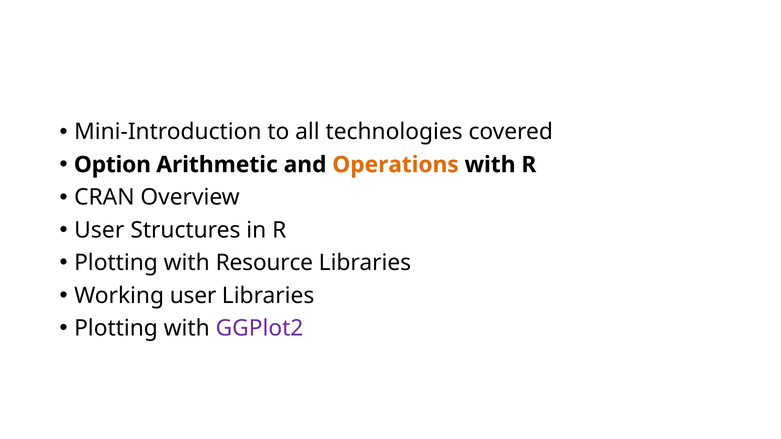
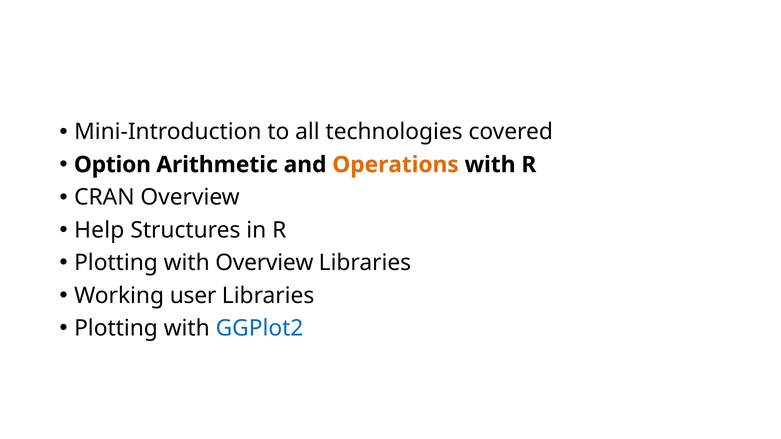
User at (99, 230): User -> Help
with Resource: Resource -> Overview
GGPlot2 colour: purple -> blue
